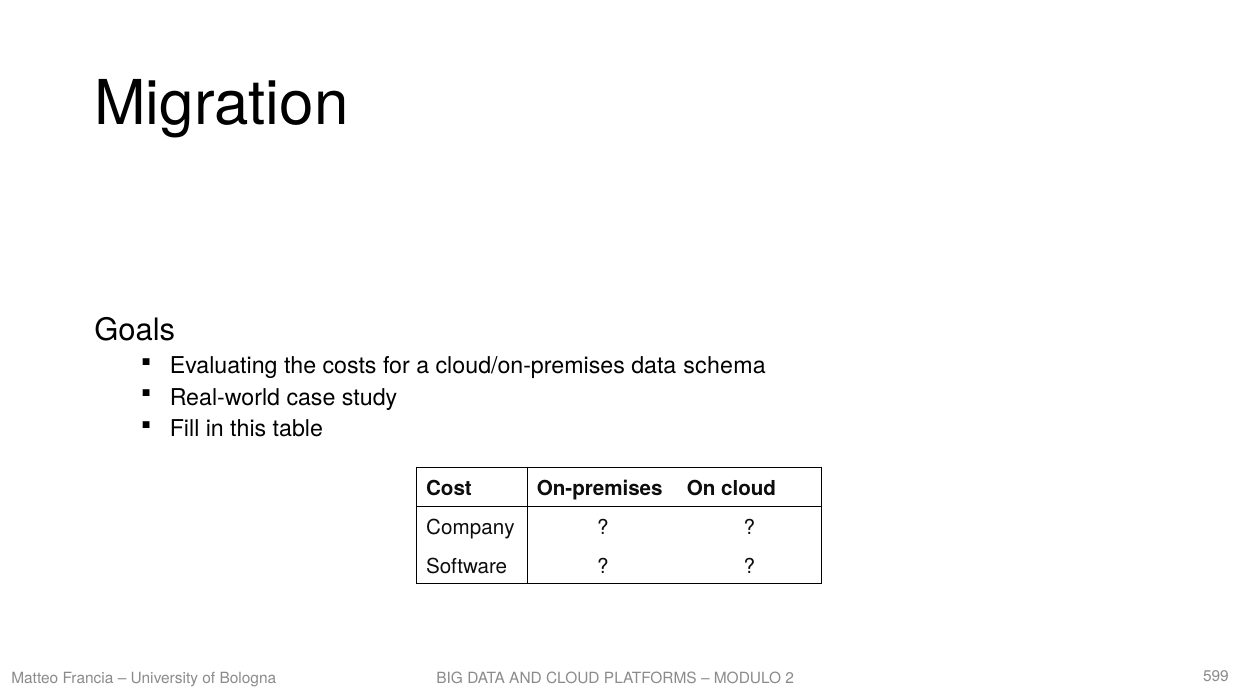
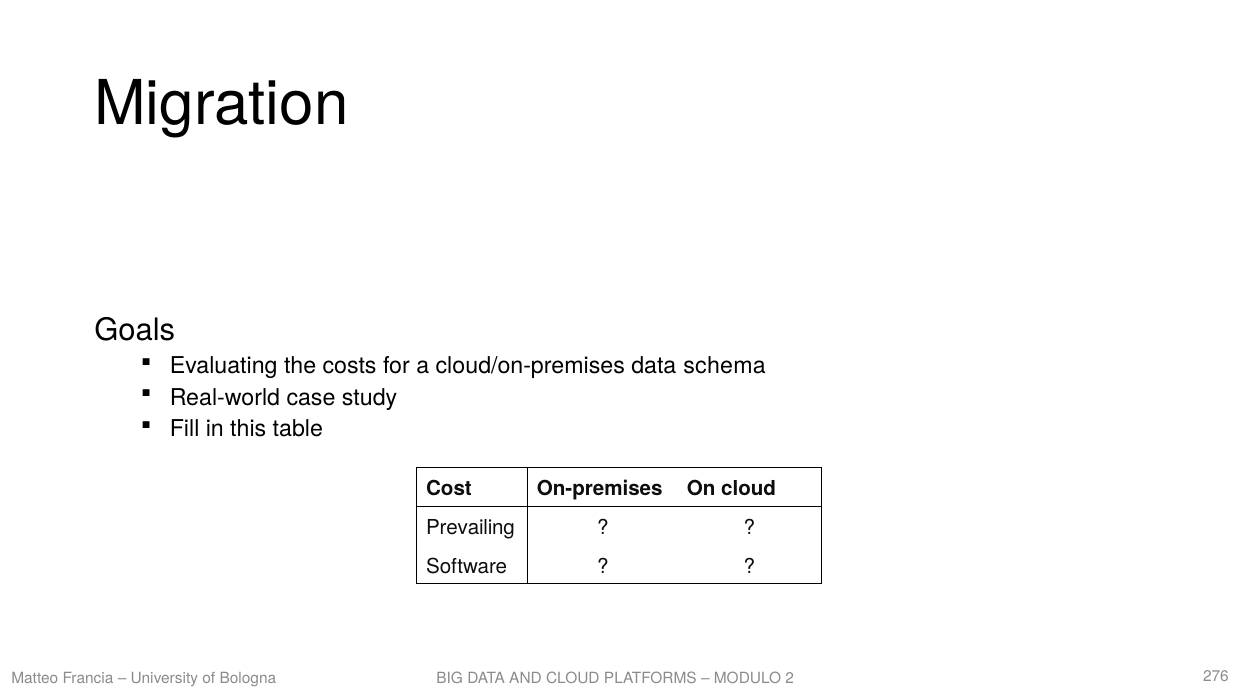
Company: Company -> Prevailing
599: 599 -> 276
